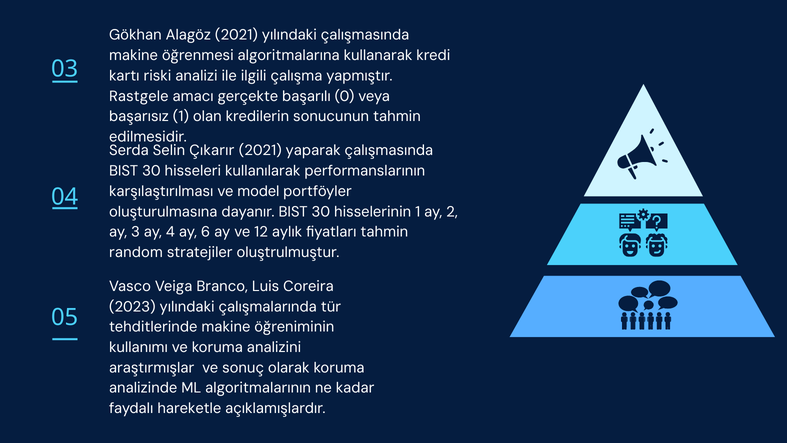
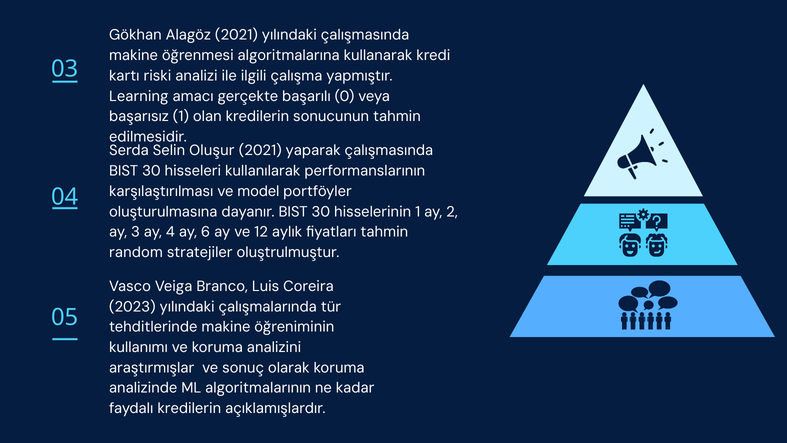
Rastgele: Rastgele -> Learning
Çıkarır: Çıkarır -> Oluşur
faydalı hareketle: hareketle -> kredilerin
